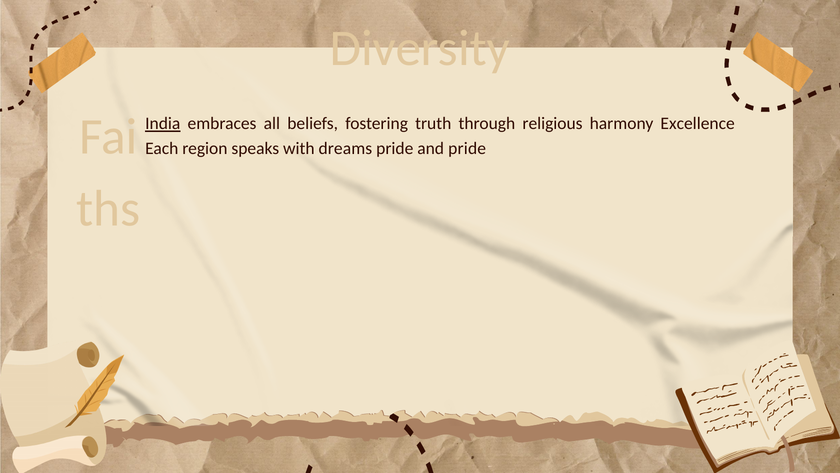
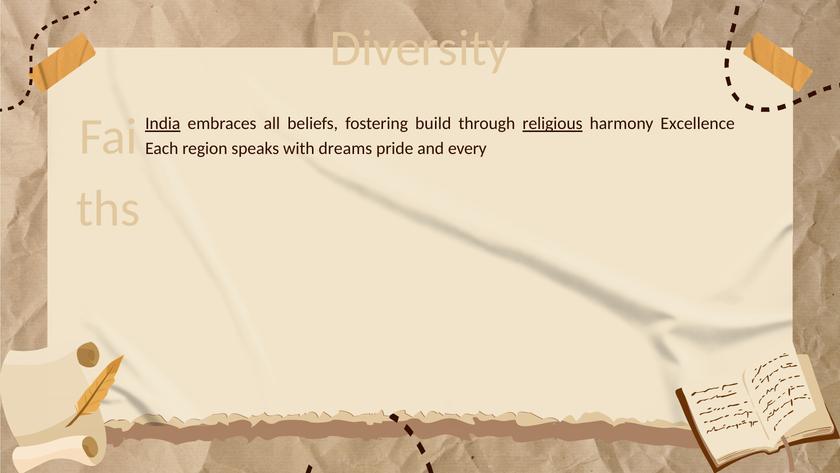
truth: truth -> build
religious underline: none -> present
and pride: pride -> every
